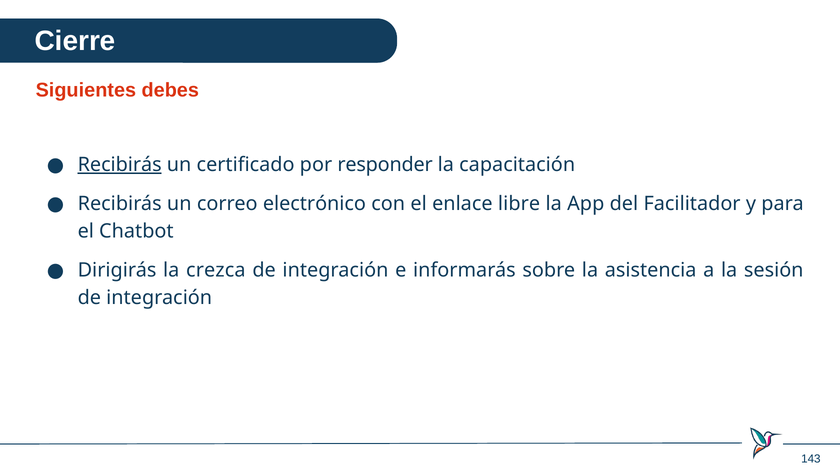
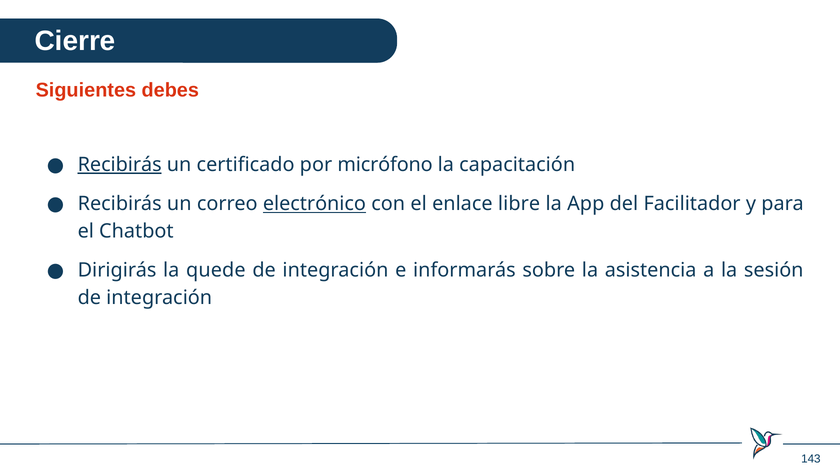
responder: responder -> micrófono
electrónico underline: none -> present
crezca: crezca -> quede
